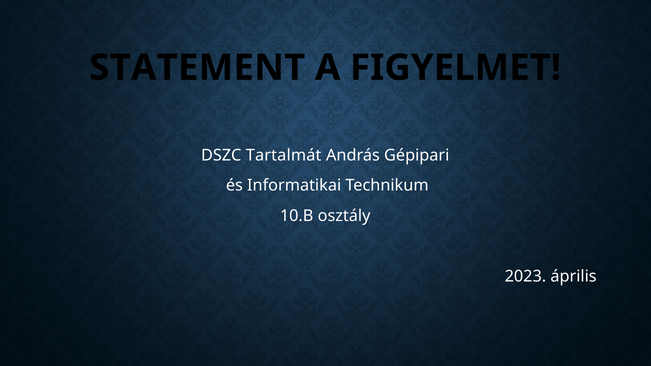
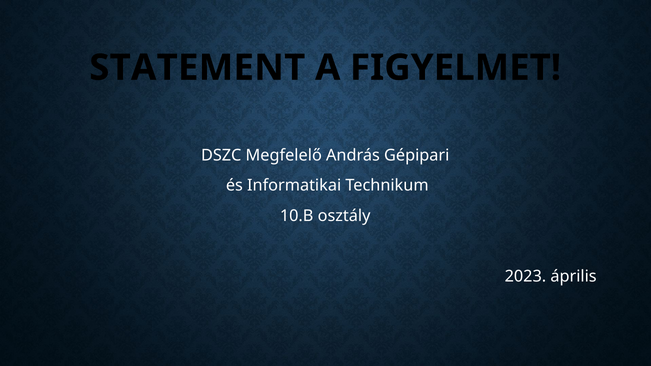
Tartalmát: Tartalmát -> Megfelelő
